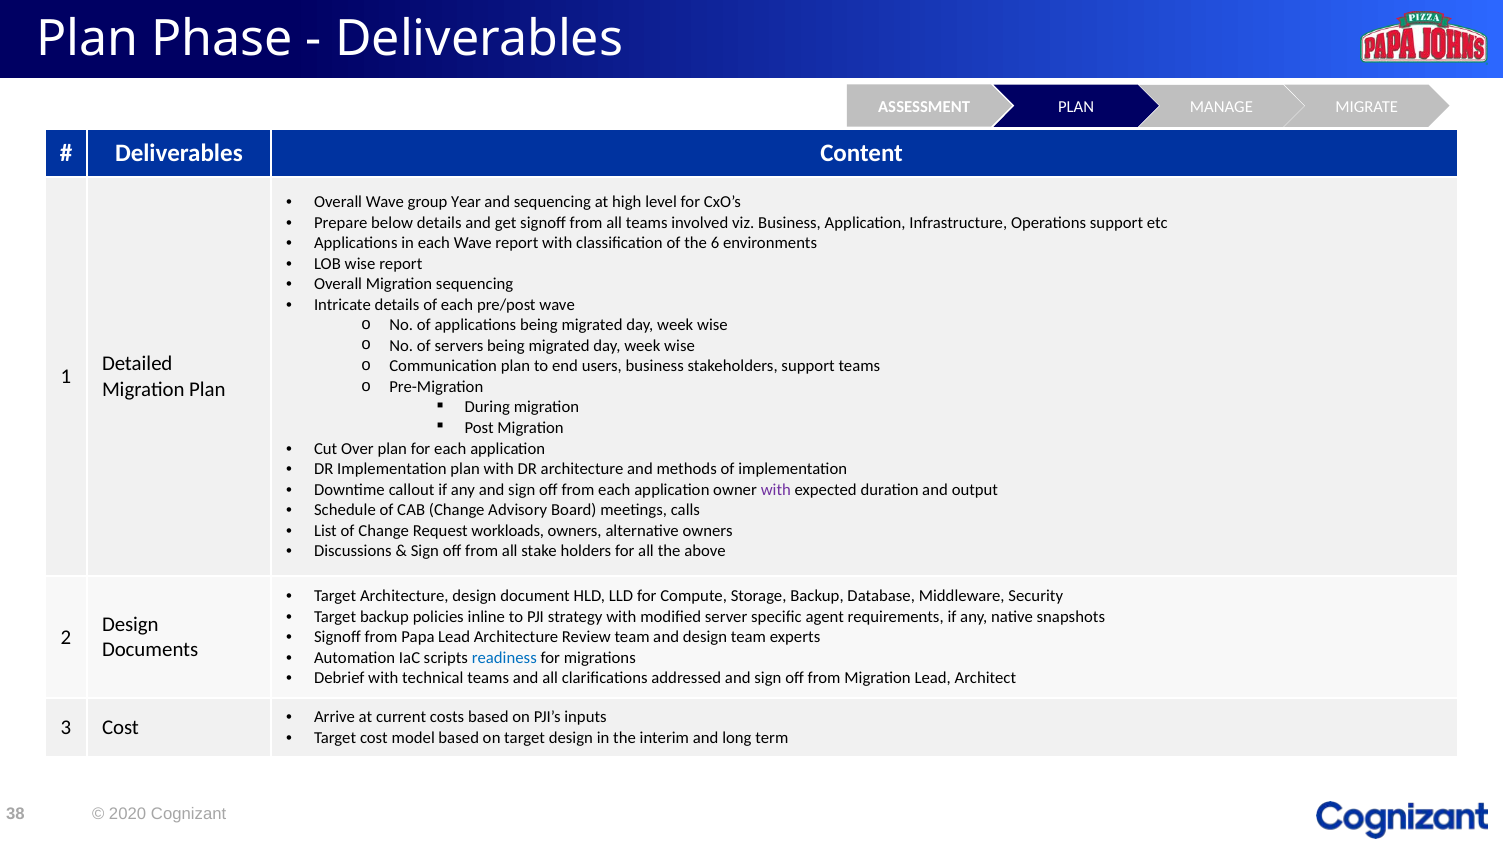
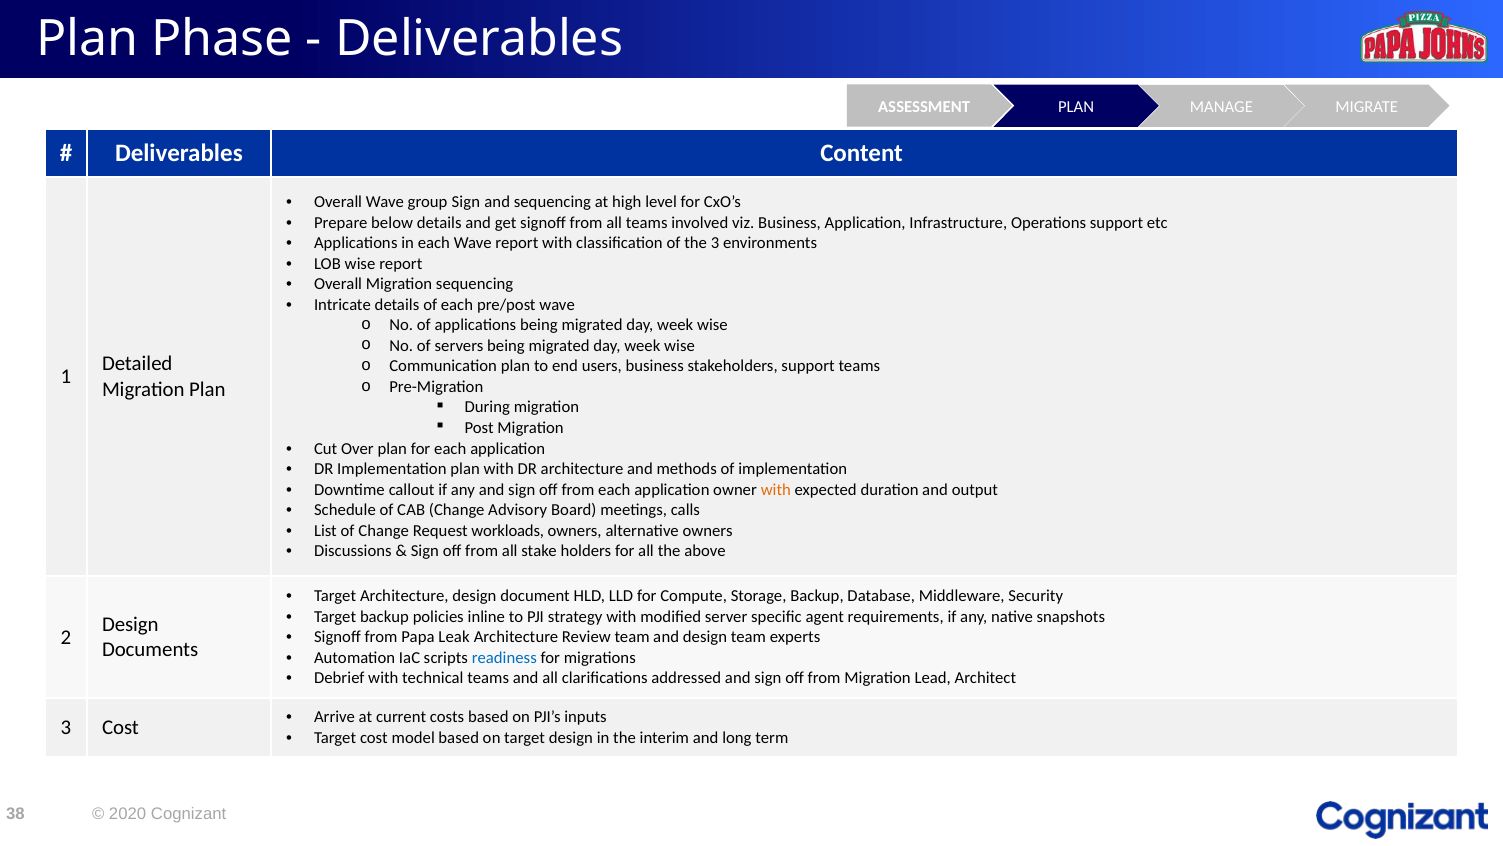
group Year: Year -> Sign
the 6: 6 -> 3
with at (776, 489) colour: purple -> orange
Papa Lead: Lead -> Leak
